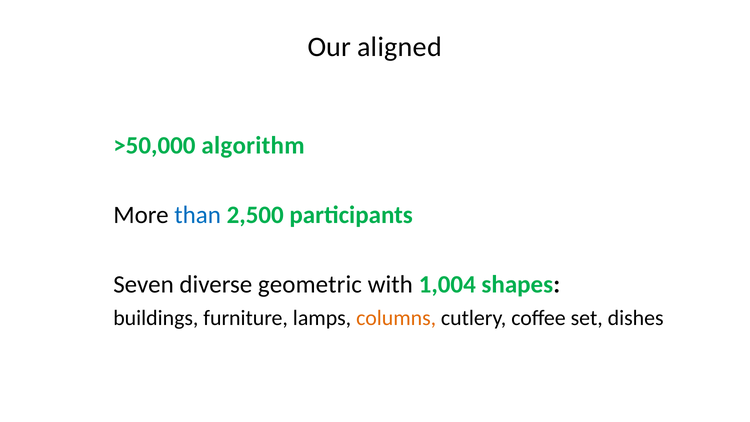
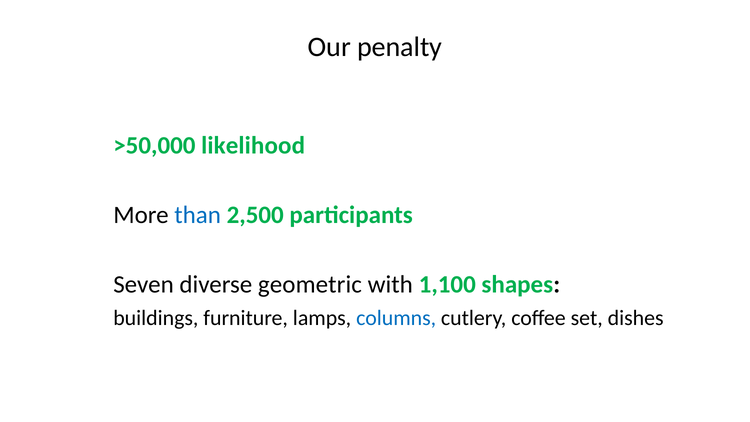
aligned: aligned -> penalty
algorithm: algorithm -> likelihood
1,004: 1,004 -> 1,100
columns colour: orange -> blue
